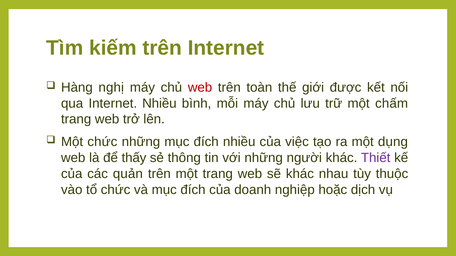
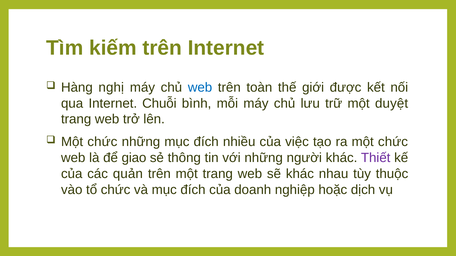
web at (200, 88) colour: red -> blue
Internet Nhiều: Nhiều -> Chuỗi
chấm: chấm -> duyệt
ra một dụng: dụng -> chức
thấy: thấy -> giao
